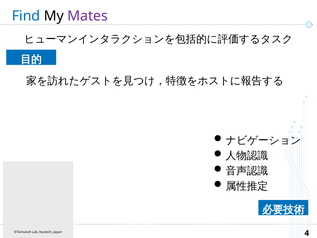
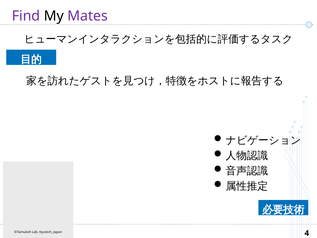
Find colour: blue -> purple
